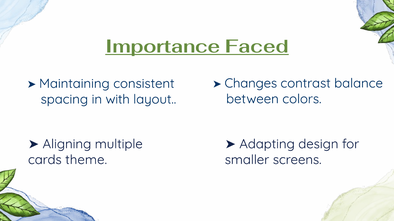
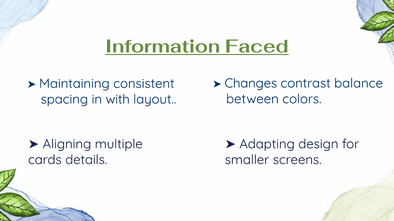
Importance: Importance -> Information
theme: theme -> details
